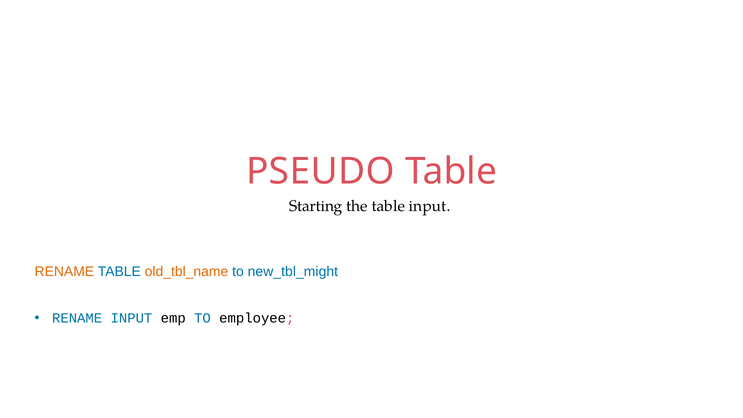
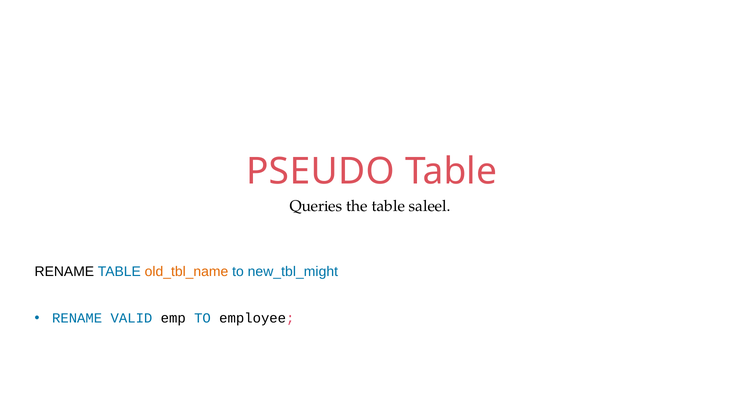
Starting: Starting -> Queries
table input: input -> saleel
RENAME at (64, 271) colour: orange -> black
RENAME INPUT: INPUT -> VALID
